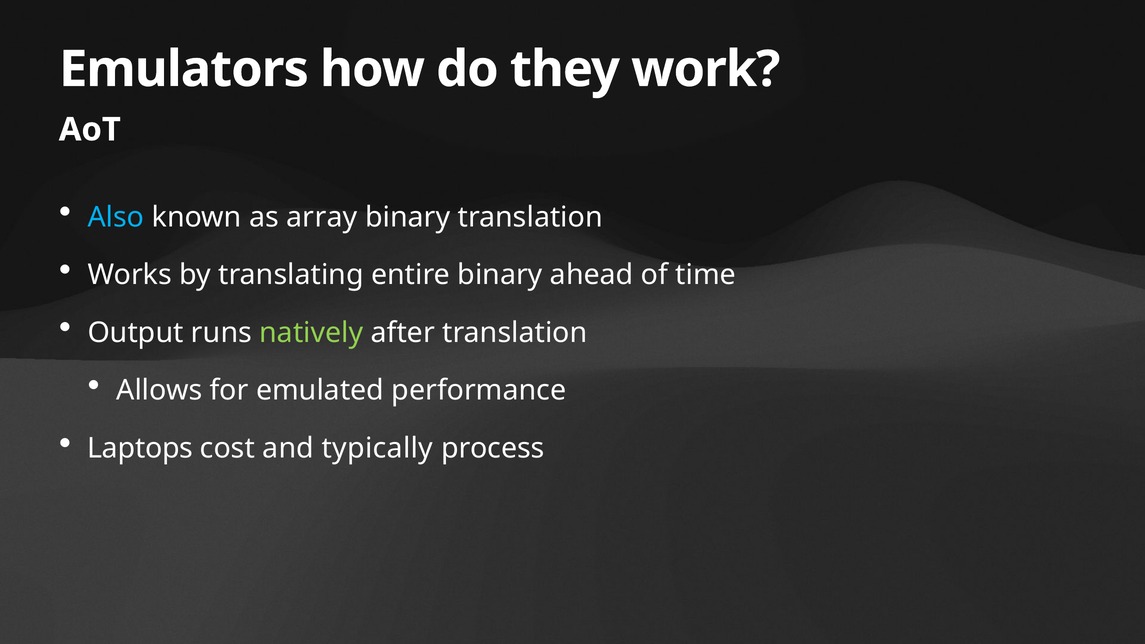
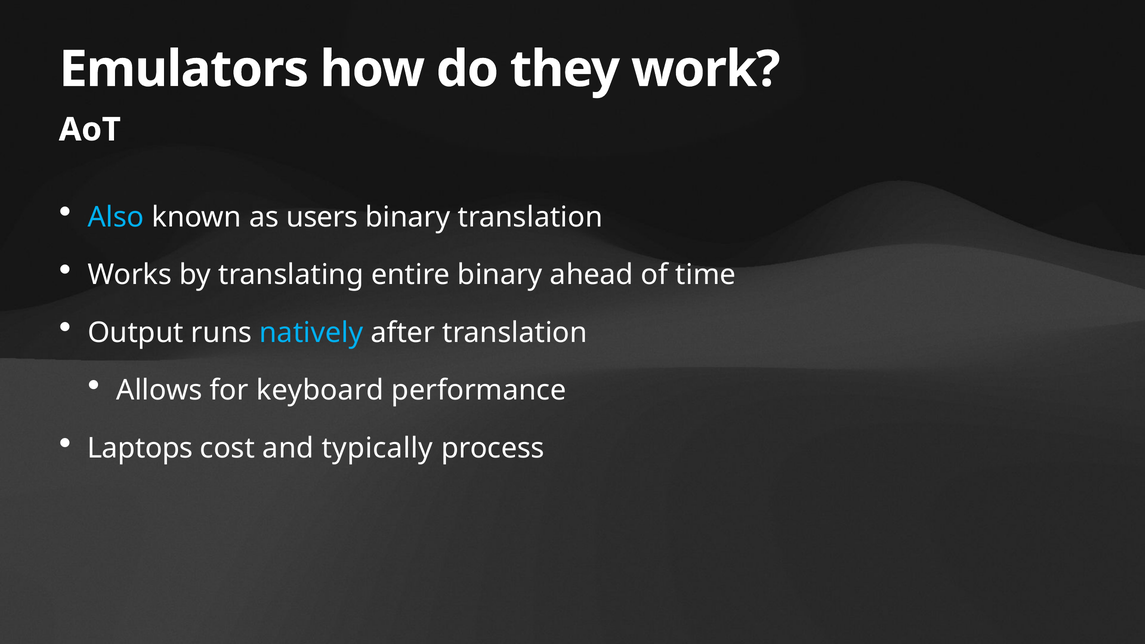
array: array -> users
natively colour: light green -> light blue
emulated: emulated -> keyboard
